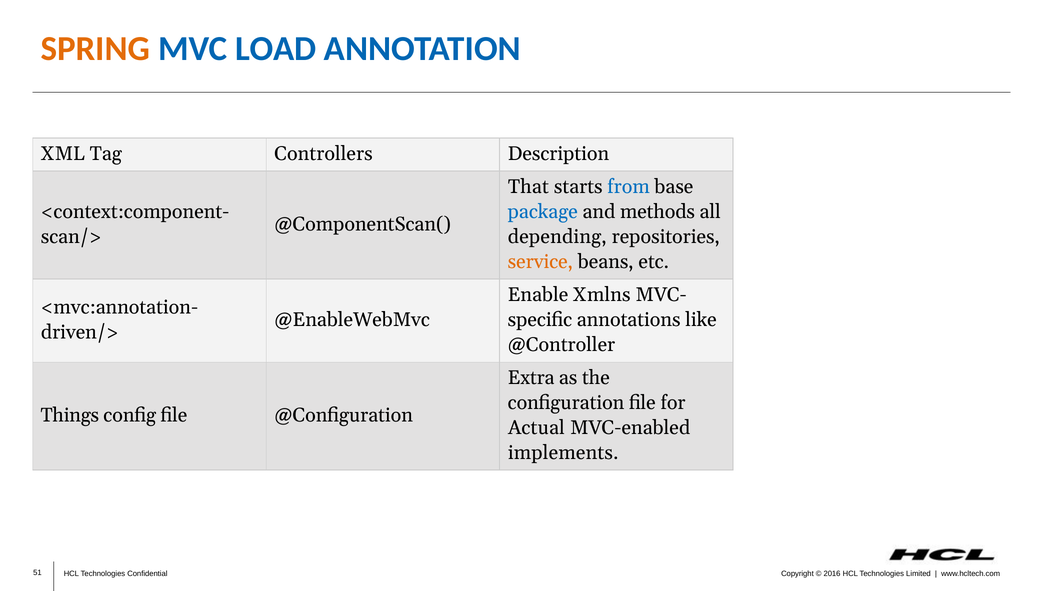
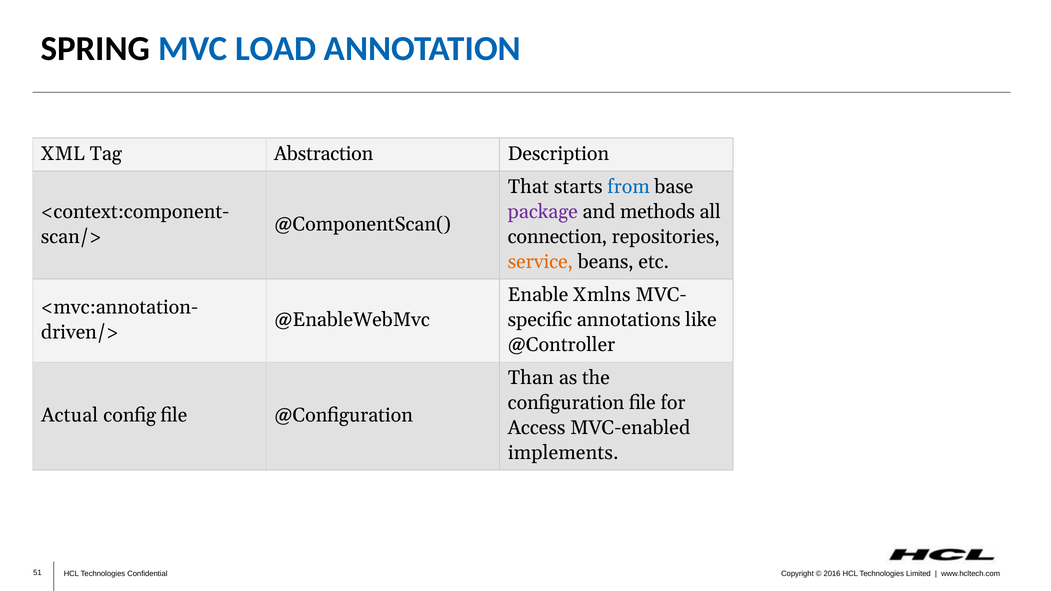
SPRING colour: orange -> black
Controllers: Controllers -> Abstraction
package colour: blue -> purple
depending: depending -> connection
Extra: Extra -> Than
Things: Things -> Actual
Actual: Actual -> Access
